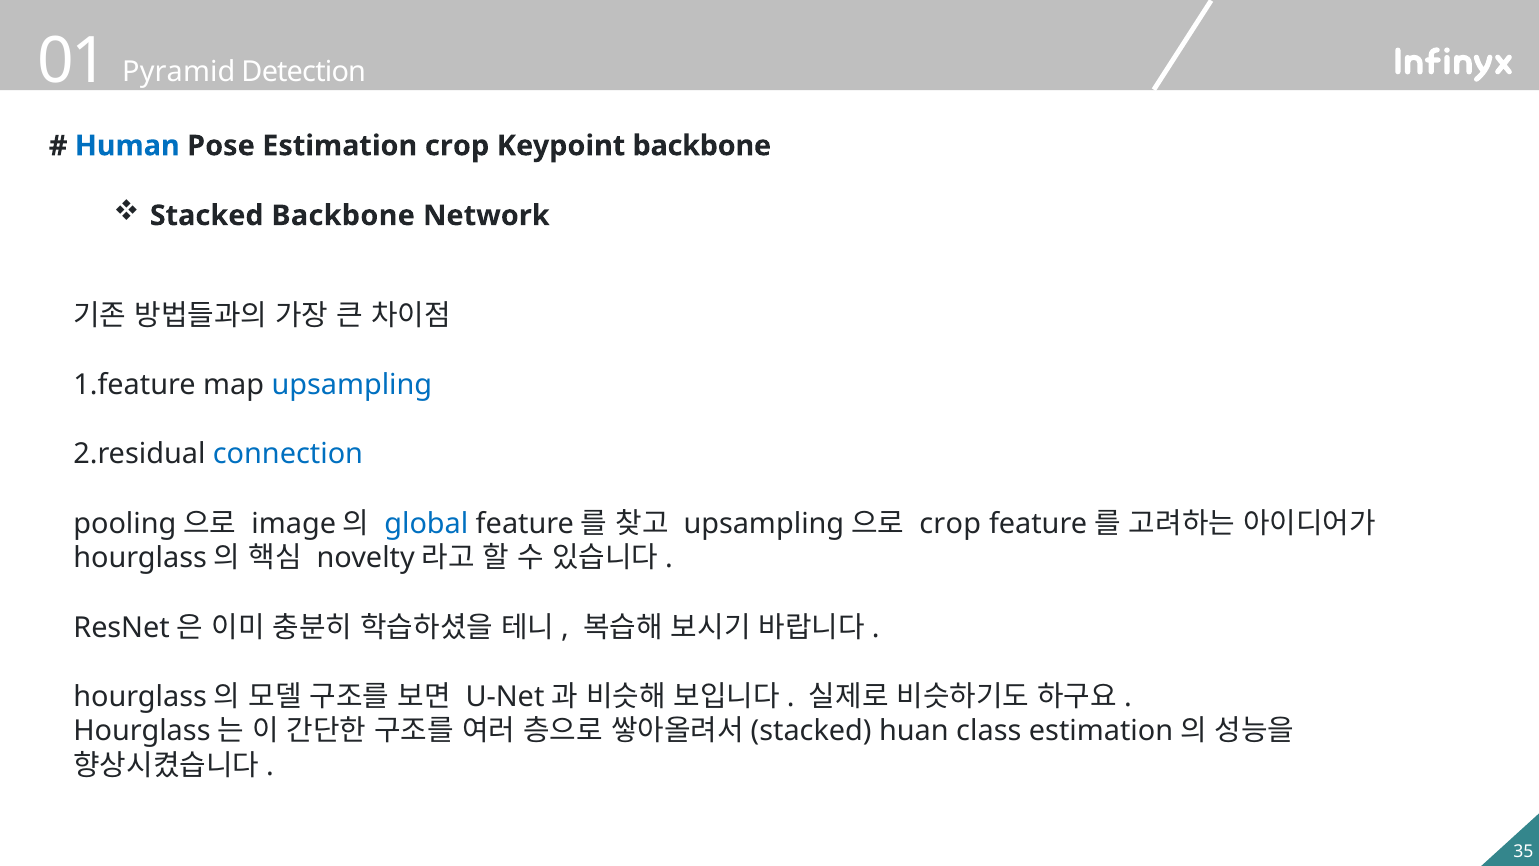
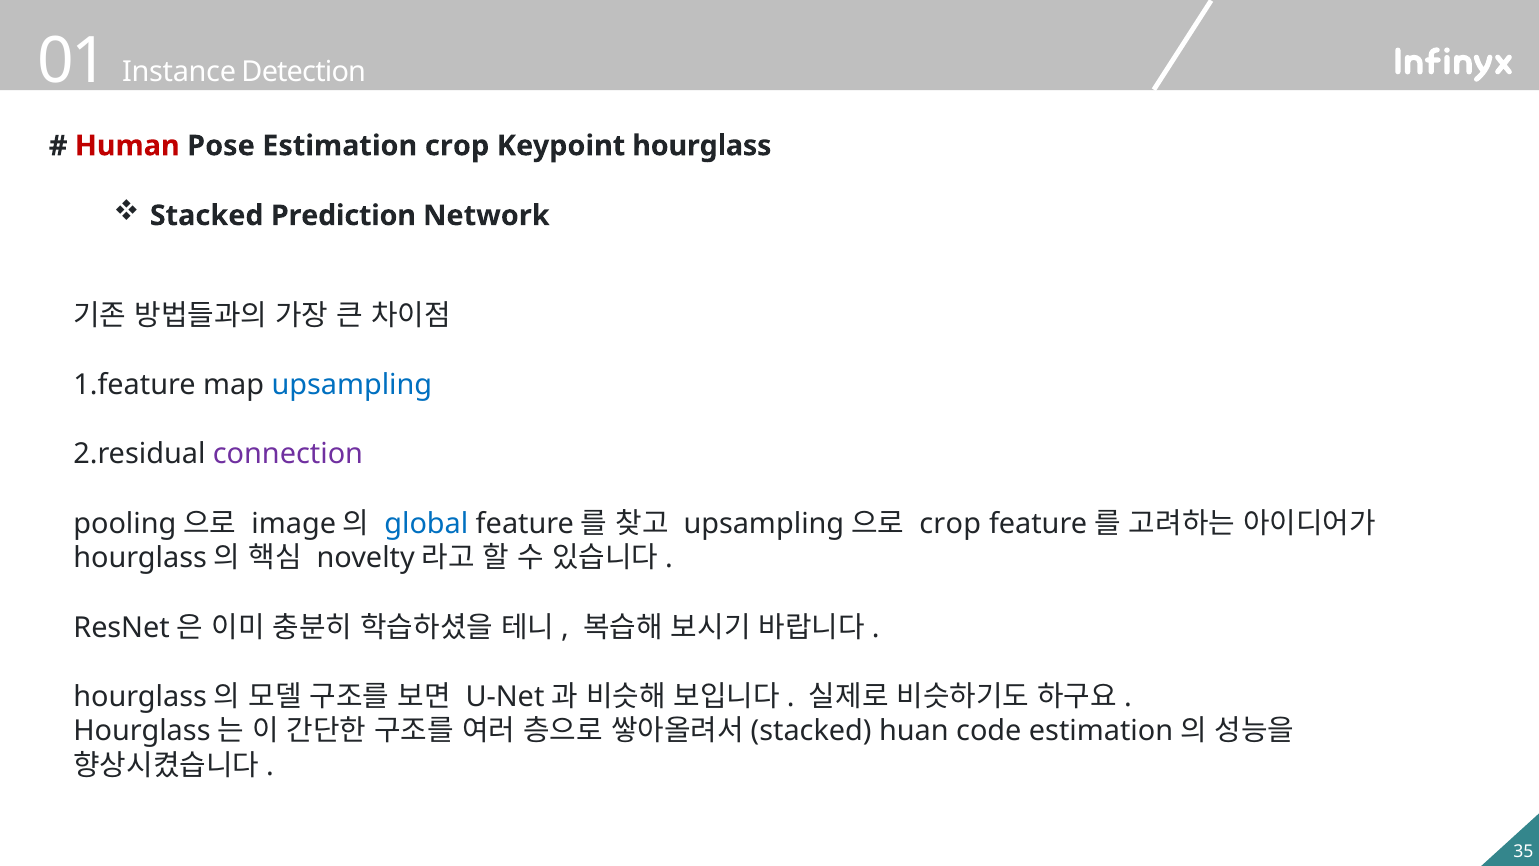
Pyramid: Pyramid -> Instance
Human colour: blue -> red
Keypoint backbone: backbone -> hourglass
Stacked Backbone: Backbone -> Prediction
connection colour: blue -> purple
class: class -> code
